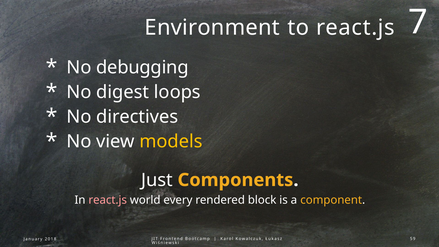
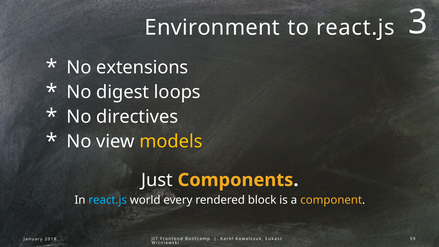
7: 7 -> 3
debugging: debugging -> extensions
react.js at (108, 200) colour: pink -> light blue
